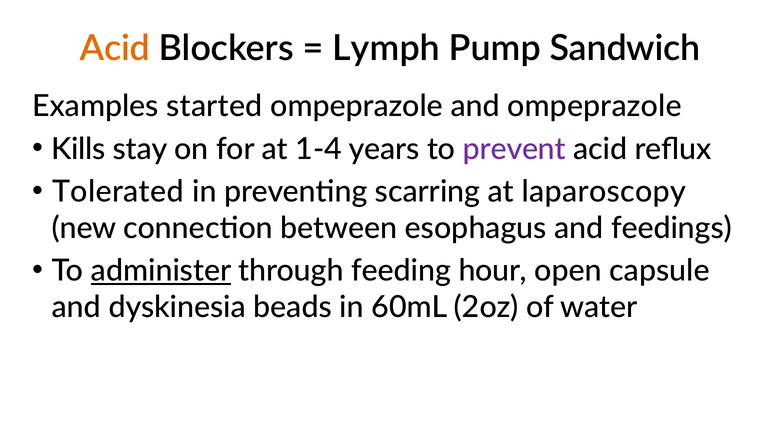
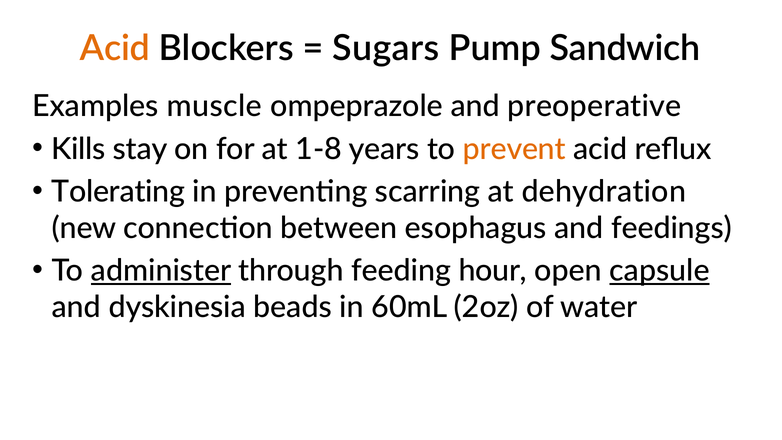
Lymph: Lymph -> Sugars
started: started -> muscle
and ompeprazole: ompeprazole -> preoperative
1-4: 1-4 -> 1-8
prevent colour: purple -> orange
Tolerated: Tolerated -> Tolerating
laparoscopy: laparoscopy -> dehydration
capsule underline: none -> present
